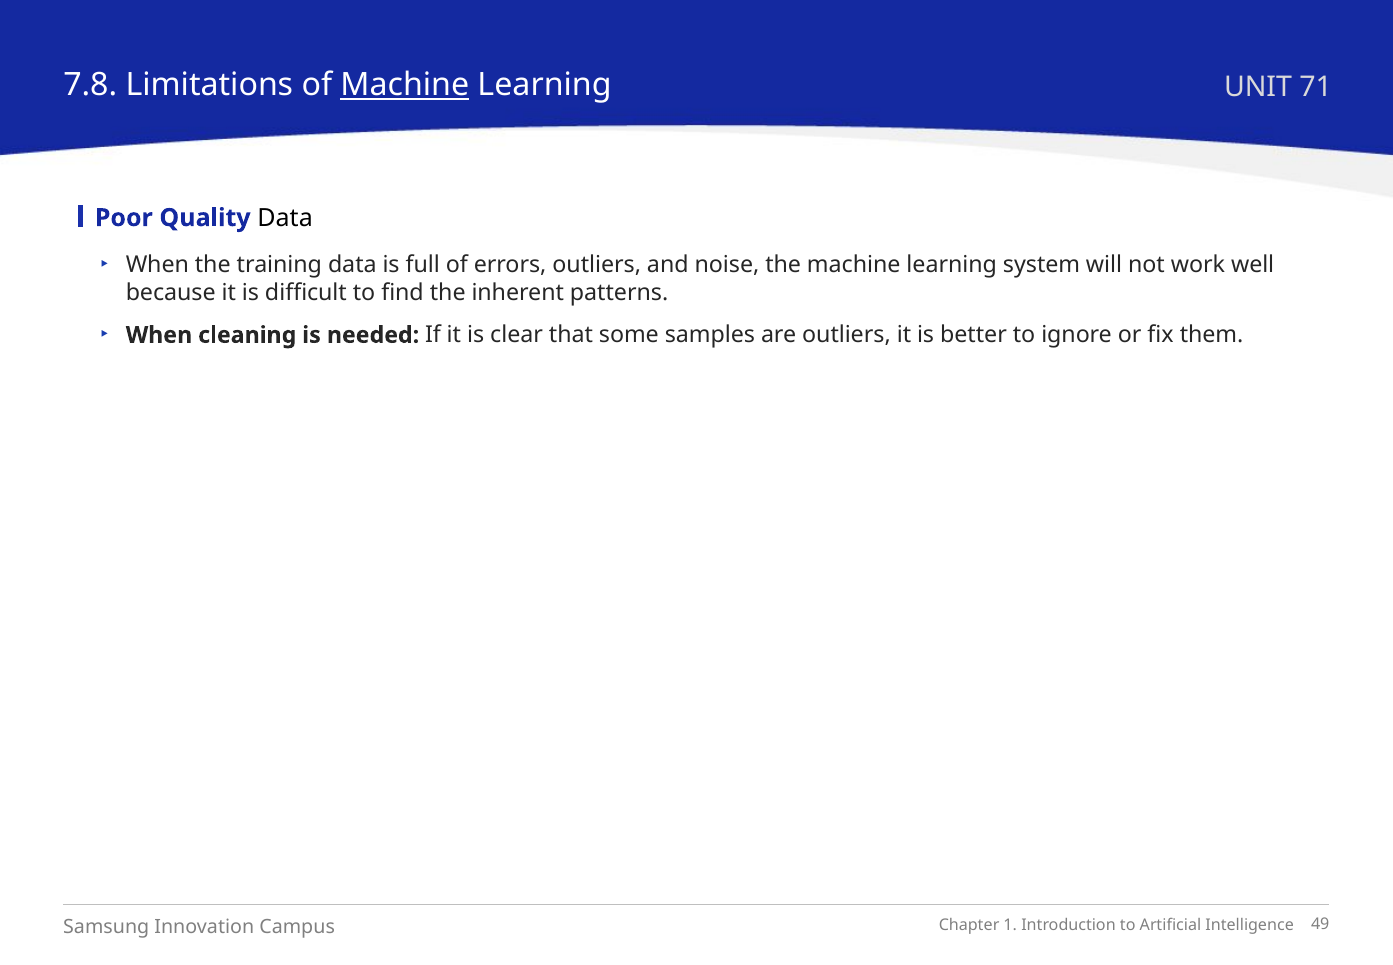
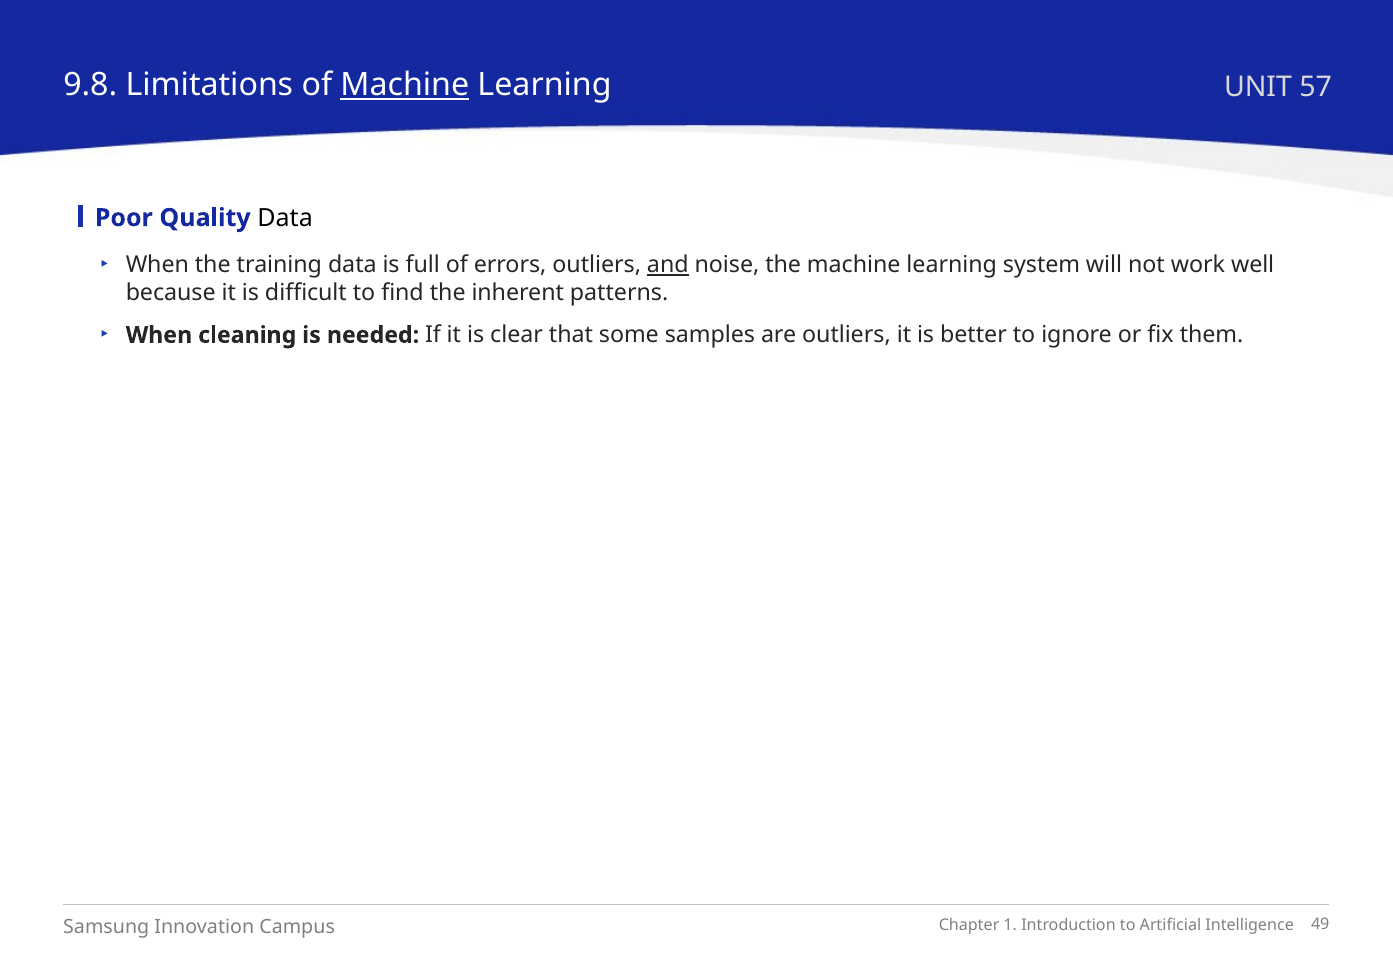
7.8: 7.8 -> 9.8
71: 71 -> 57
and underline: none -> present
